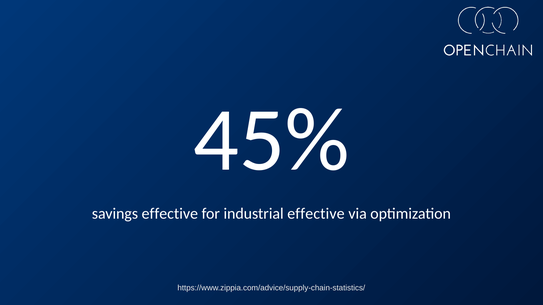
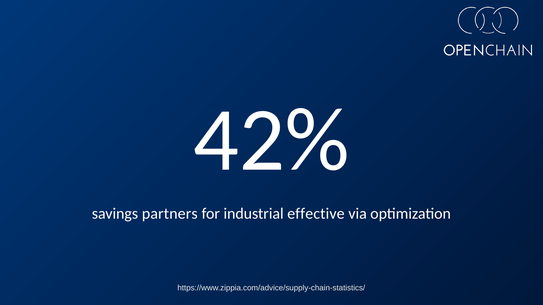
45%: 45% -> 42%
savings effective: effective -> partners
